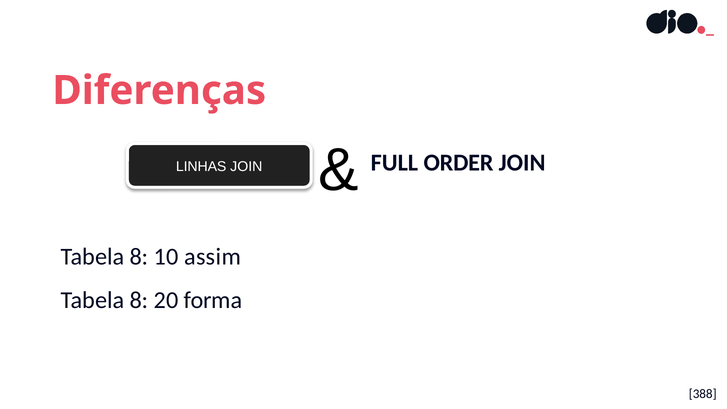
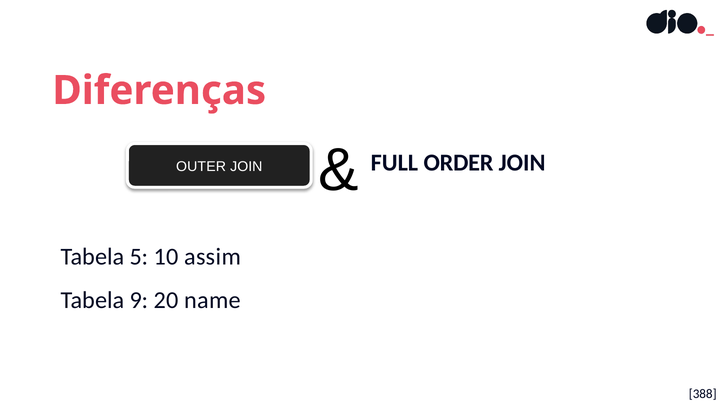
LINHAS: LINHAS -> OUTER
8 at (139, 257): 8 -> 5
8 at (139, 300): 8 -> 9
forma: forma -> name
